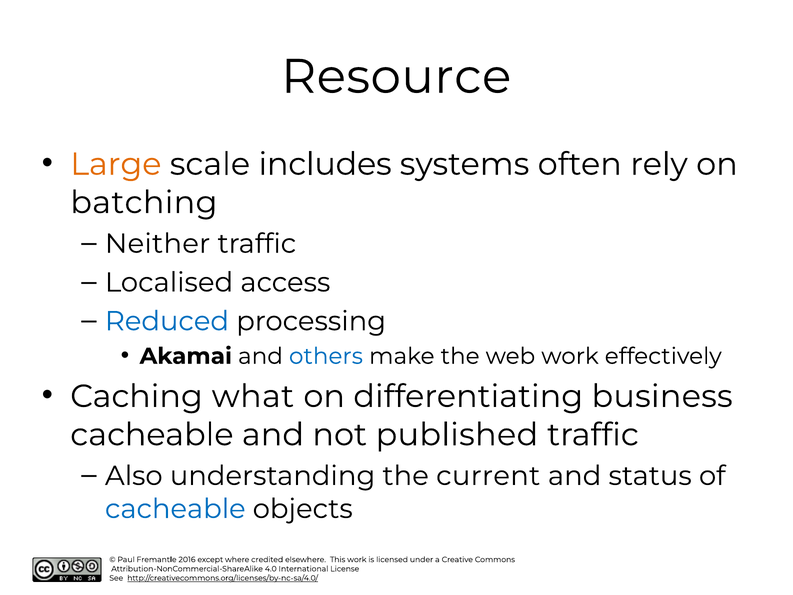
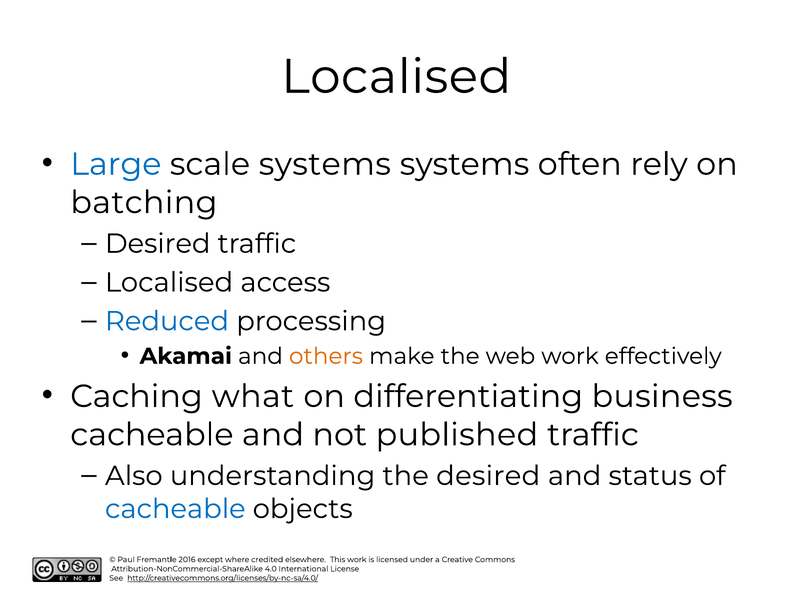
Resource at (396, 77): Resource -> Localised
Large colour: orange -> blue
scale includes: includes -> systems
Neither at (158, 244): Neither -> Desired
others colour: blue -> orange
the current: current -> desired
